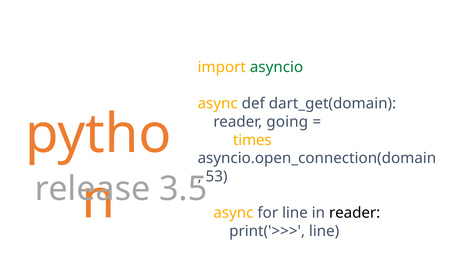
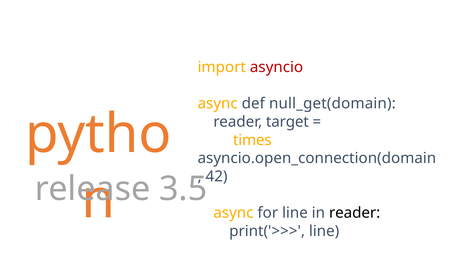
asyncio colour: green -> red
dart_get(domain: dart_get(domain -> null_get(domain
going: going -> target
53: 53 -> 42
